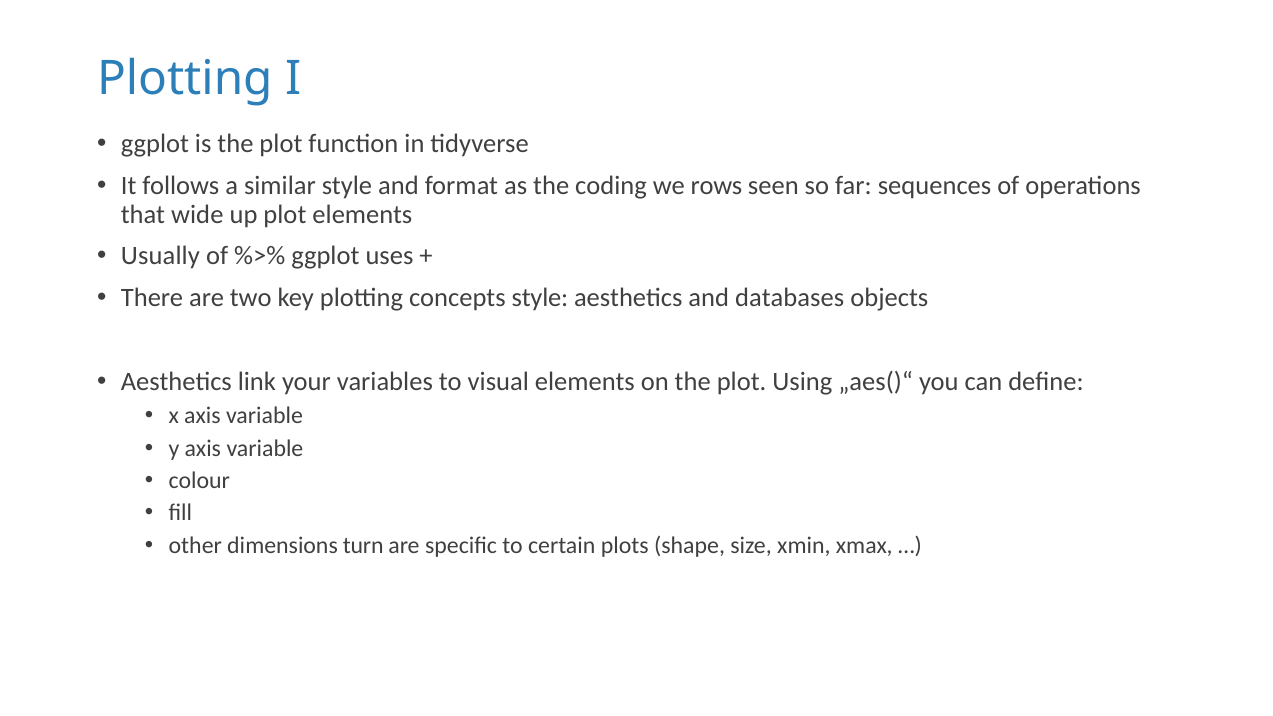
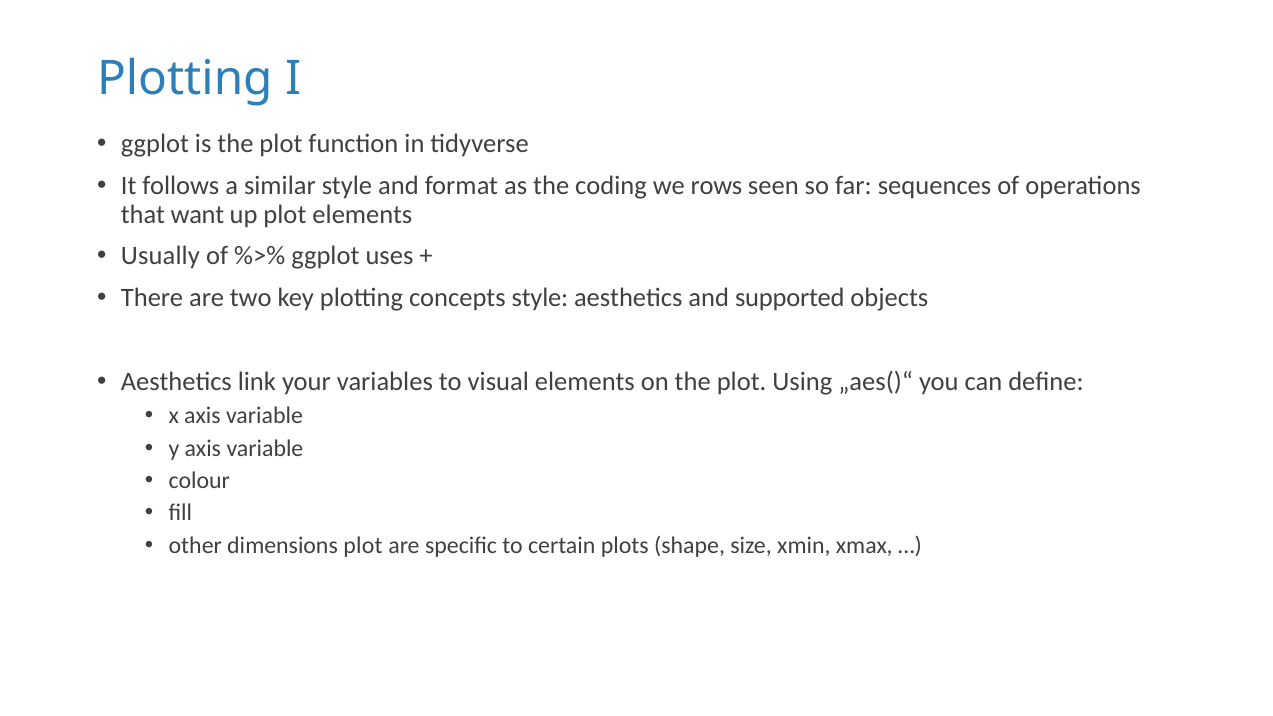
wide: wide -> want
databases: databases -> supported
dimensions turn: turn -> plot
